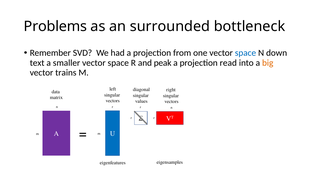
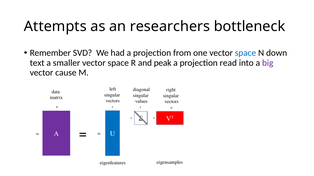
Problems: Problems -> Attempts
surrounded: surrounded -> researchers
big colour: orange -> purple
trains: trains -> cause
